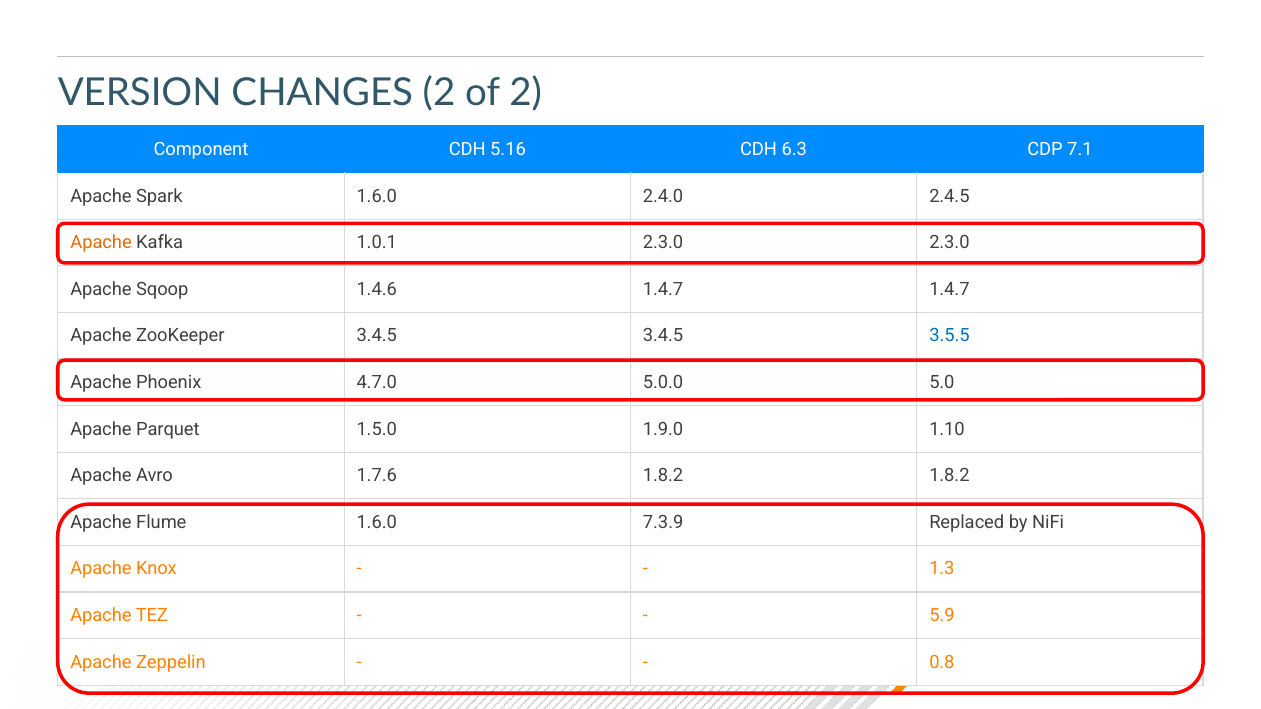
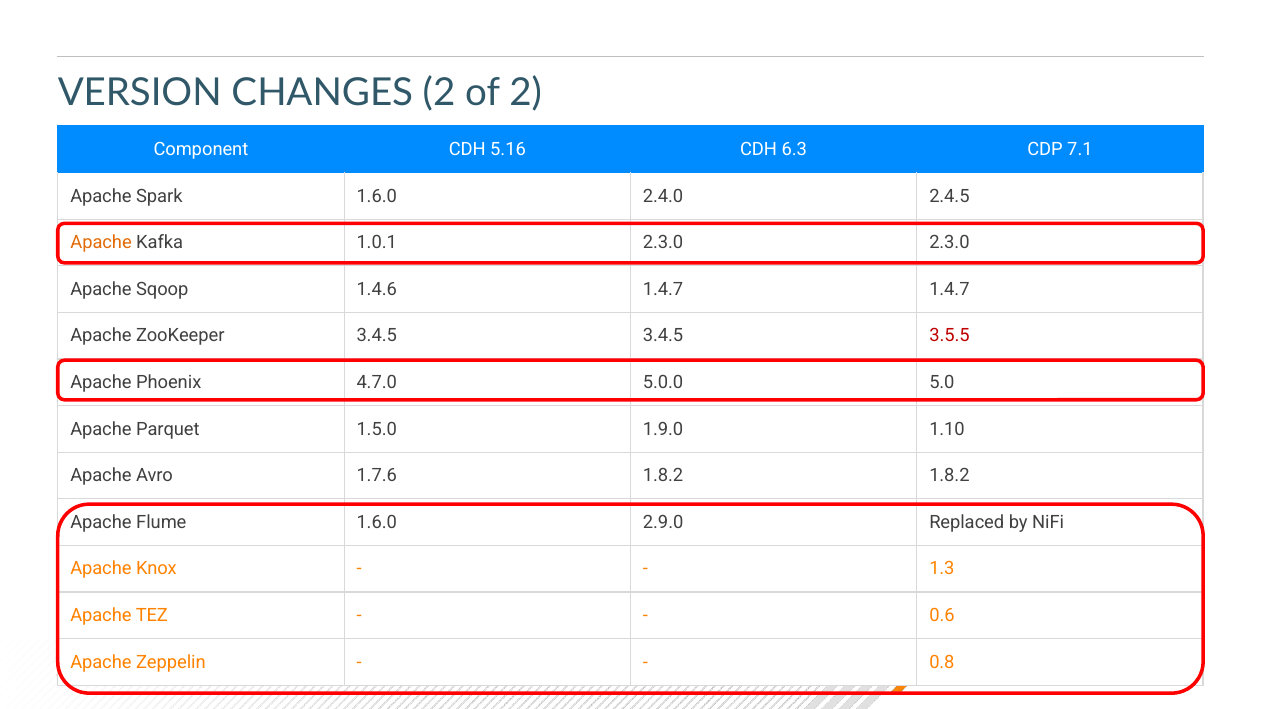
3.5.5 colour: blue -> red
7.3.9: 7.3.9 -> 2.9.0
5.9: 5.9 -> 0.6
